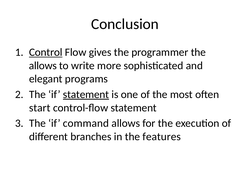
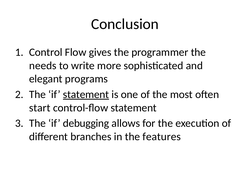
Control underline: present -> none
allows at (43, 66): allows -> needs
command: command -> debugging
